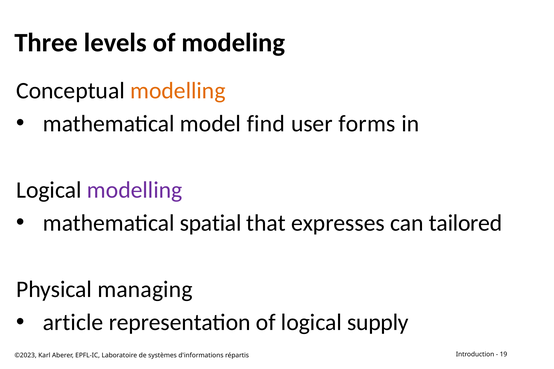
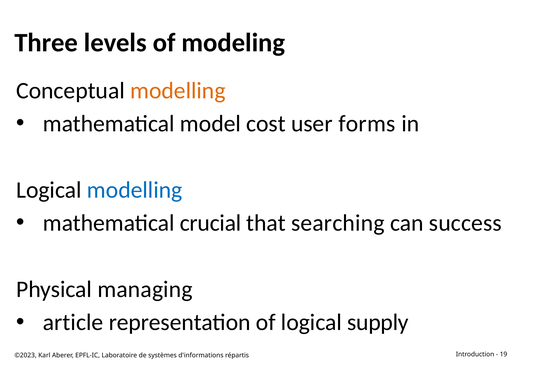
find: find -> cost
modelling at (135, 190) colour: purple -> blue
spatial: spatial -> crucial
expresses: expresses -> searching
tailored: tailored -> success
